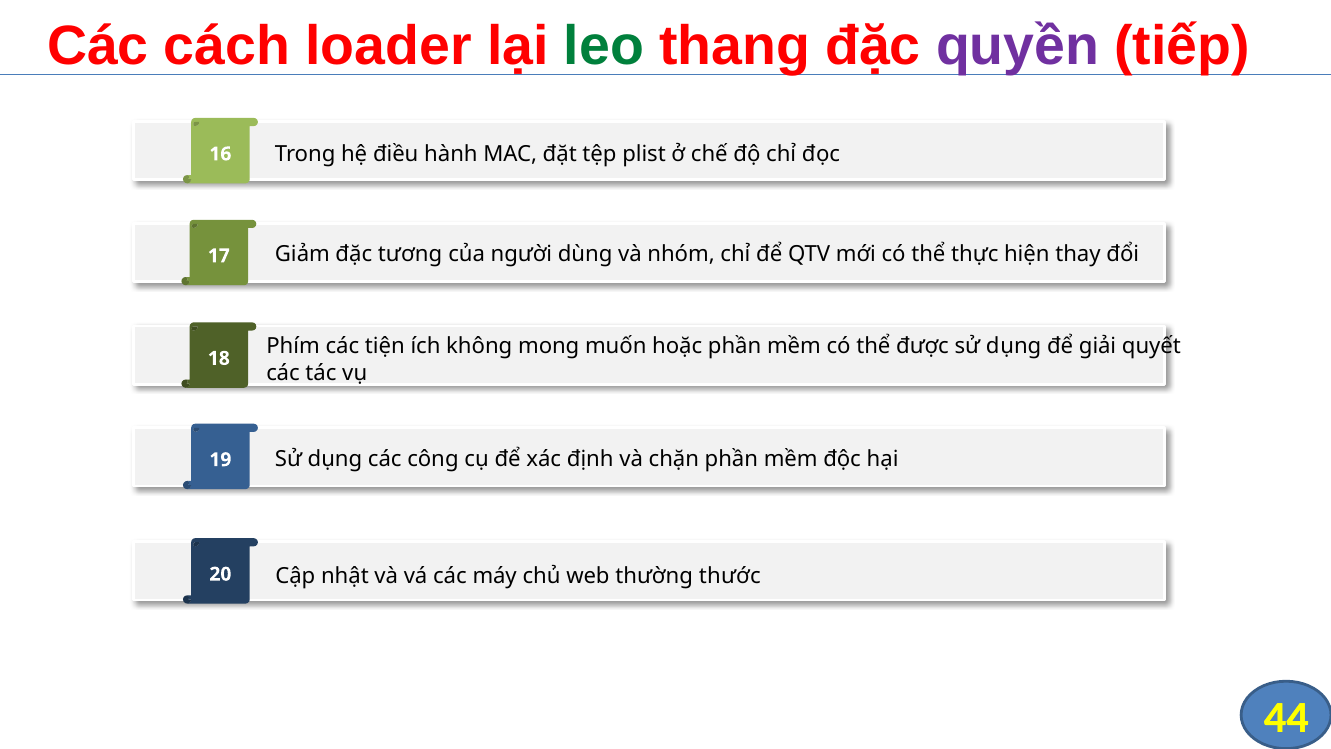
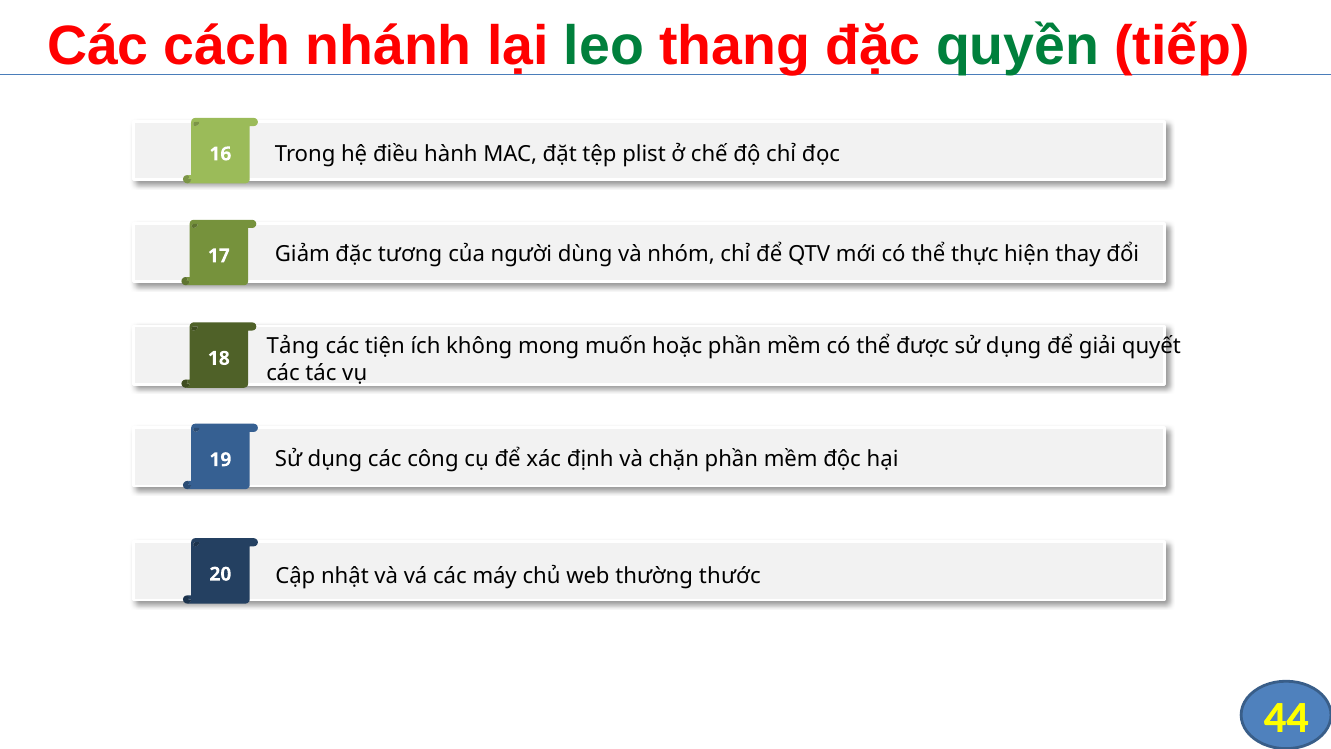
loader: loader -> nhánh
quyền colour: purple -> green
Phím: Phím -> Tảng
